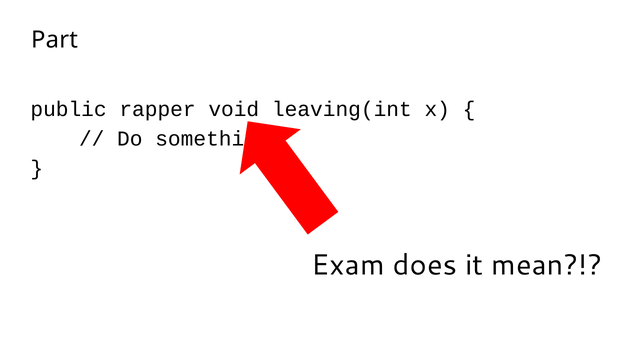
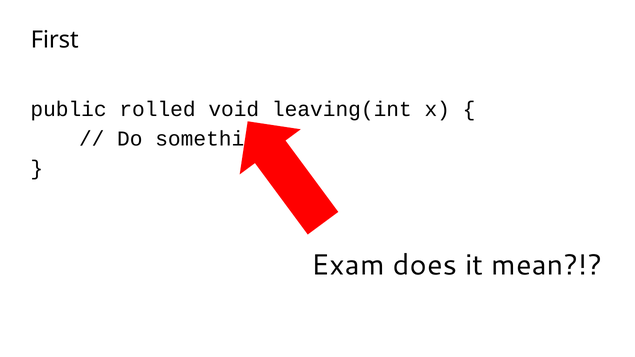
Part: Part -> First
rapper: rapper -> rolled
